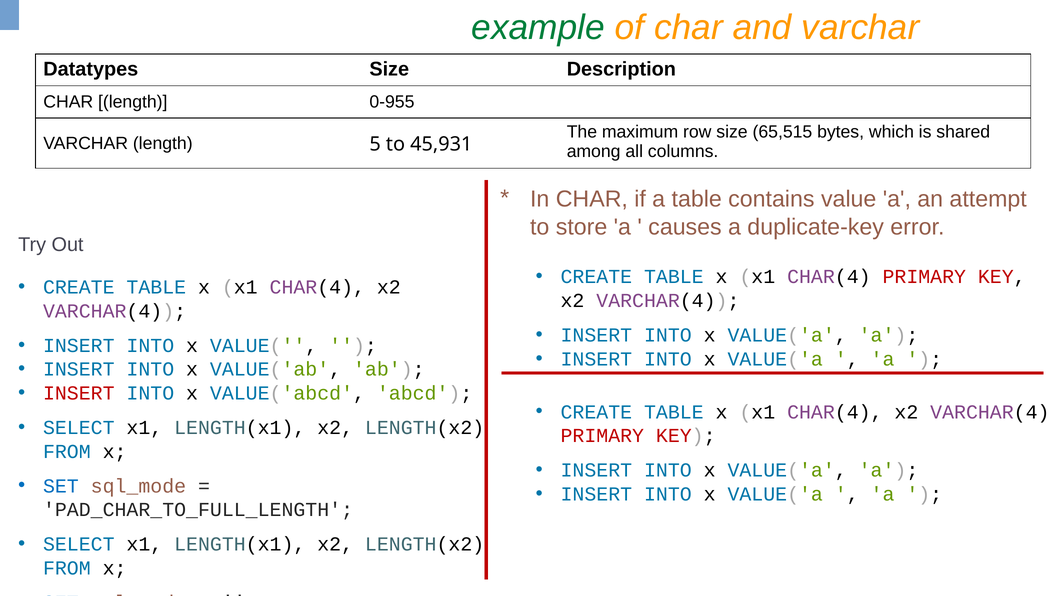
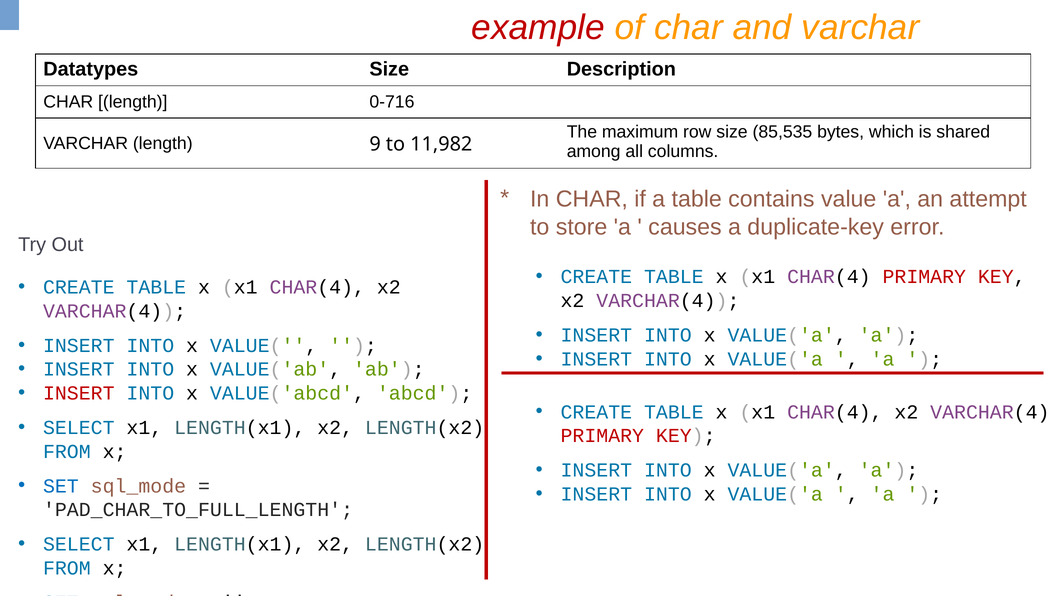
example colour: green -> red
0-955: 0-955 -> 0-716
65,515: 65,515 -> 85,535
5: 5 -> 9
45,931: 45,931 -> 11,982
